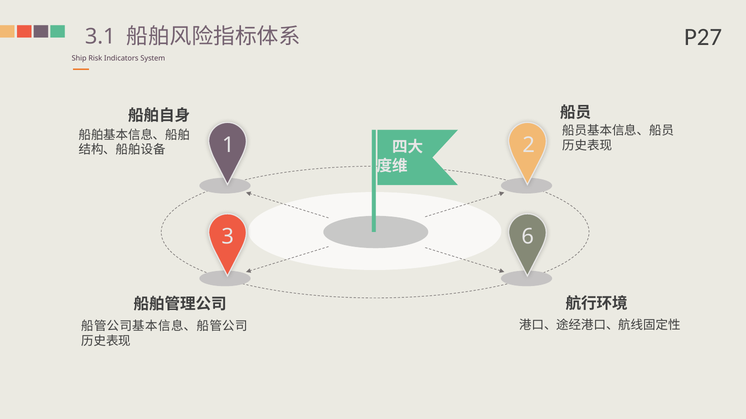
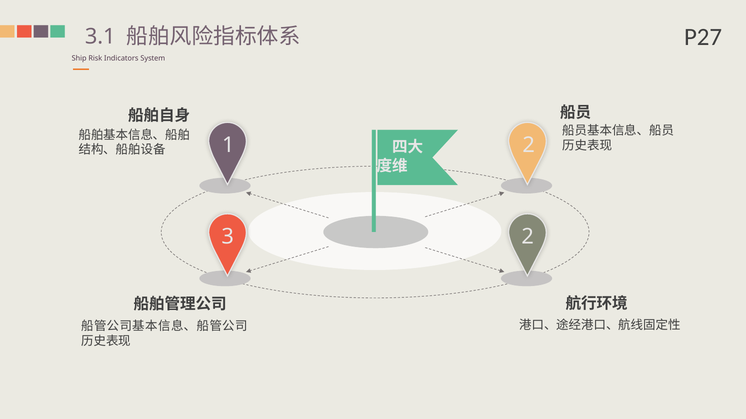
3 6: 6 -> 2
